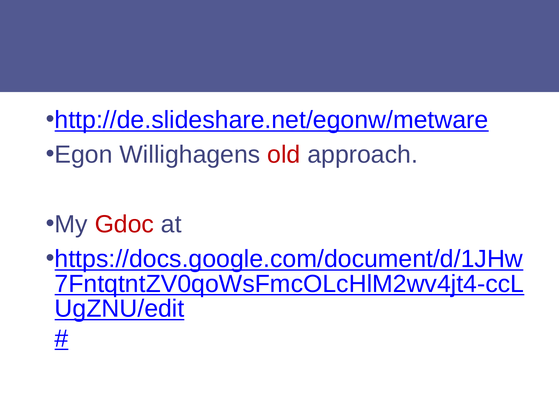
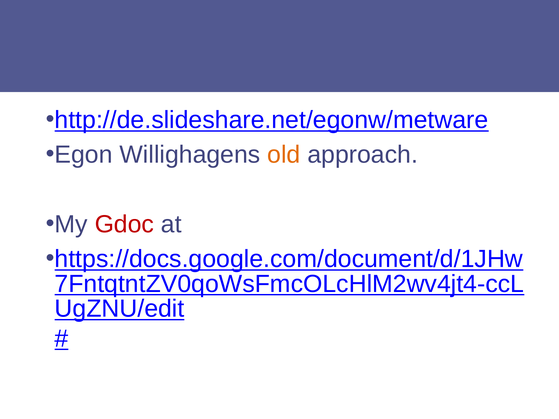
old colour: red -> orange
